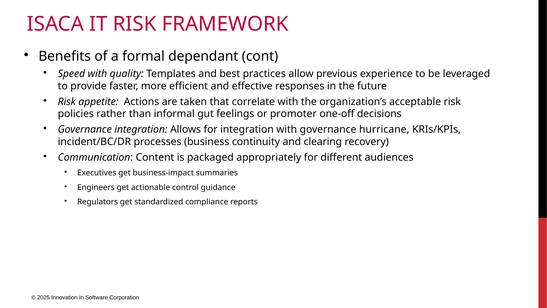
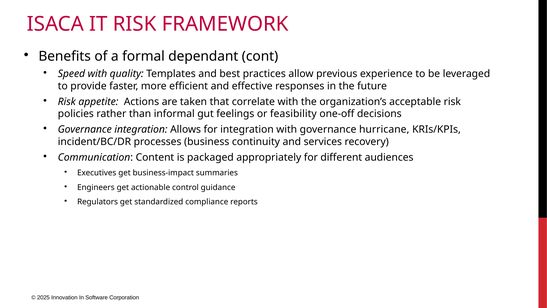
promoter: promoter -> feasibility
clearing: clearing -> services
